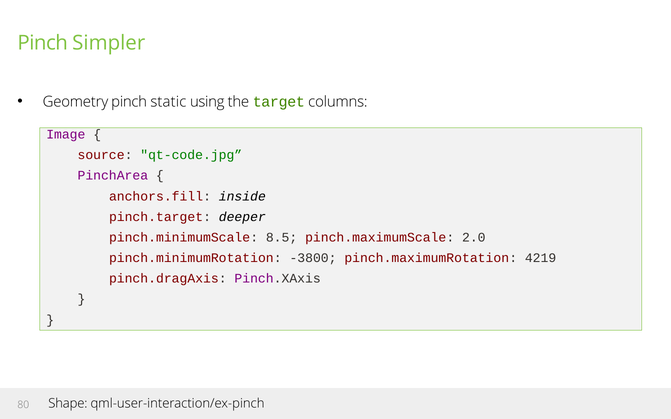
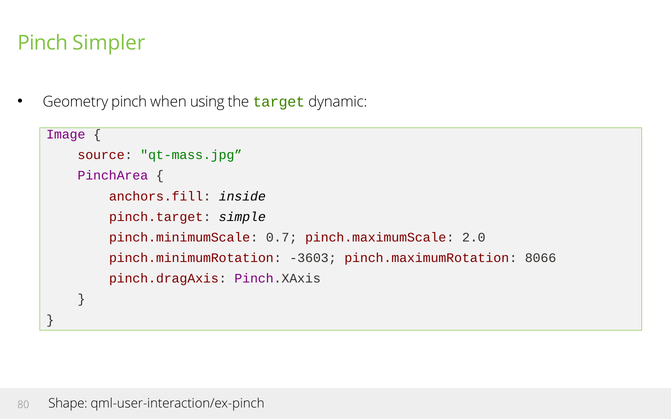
static: static -> when
columns: columns -> dynamic
qt-code.jpg: qt-code.jpg -> qt-mass.jpg
deeper: deeper -> simple
8.5: 8.5 -> 0.7
-3800: -3800 -> -3603
4219: 4219 -> 8066
